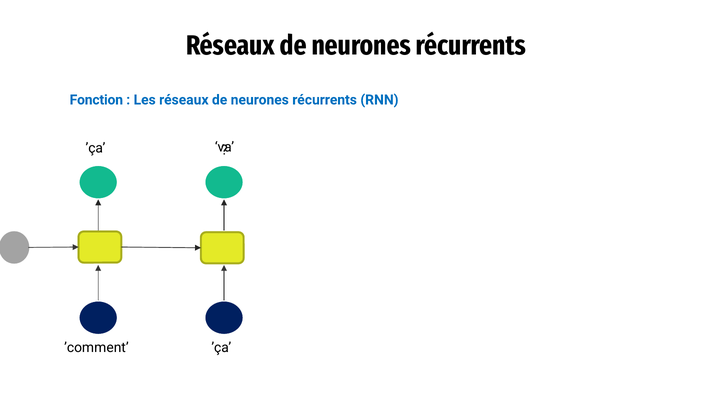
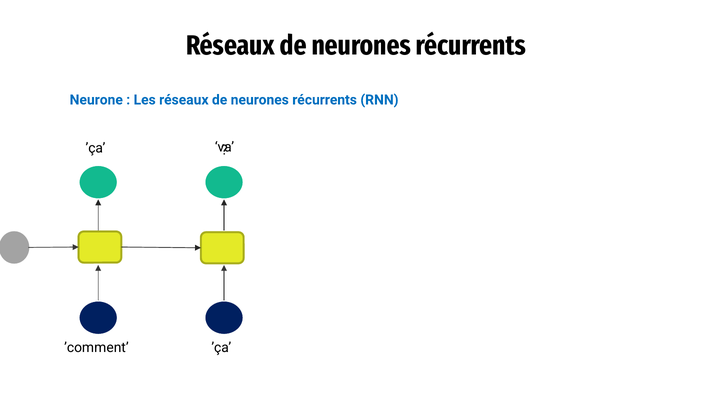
Fonction: Fonction -> Neurone
